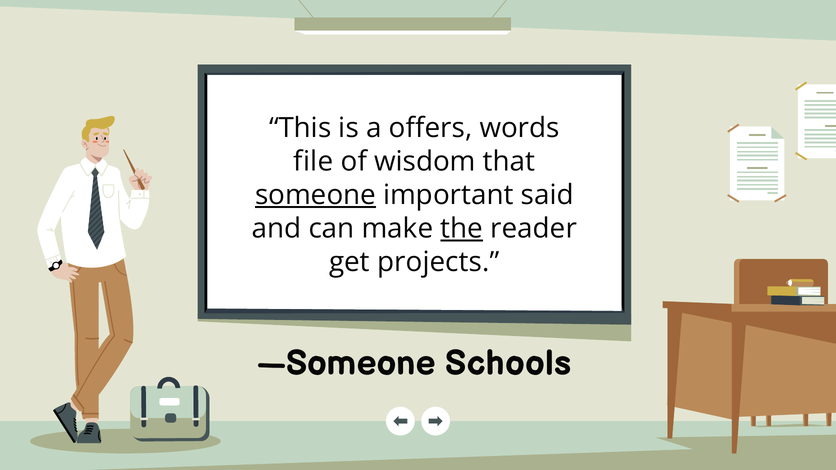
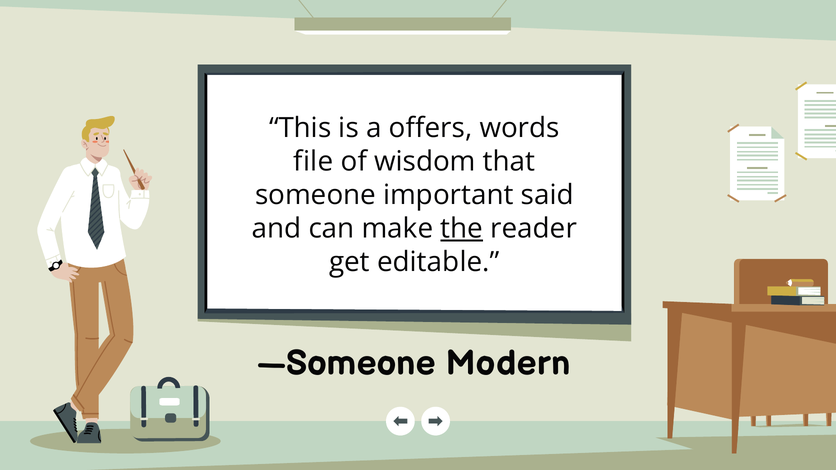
someone underline: present -> none
projects: projects -> editable
Schools: Schools -> Modern
